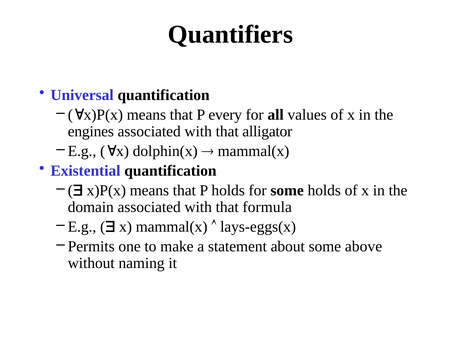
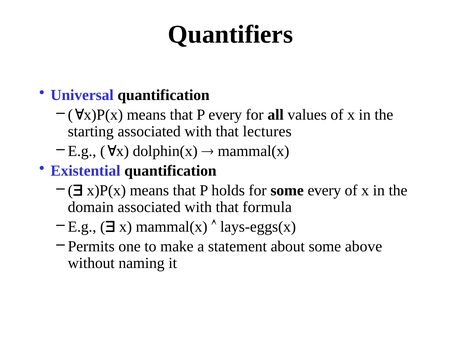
engines: engines -> starting
alligator: alligator -> lectures
some holds: holds -> every
